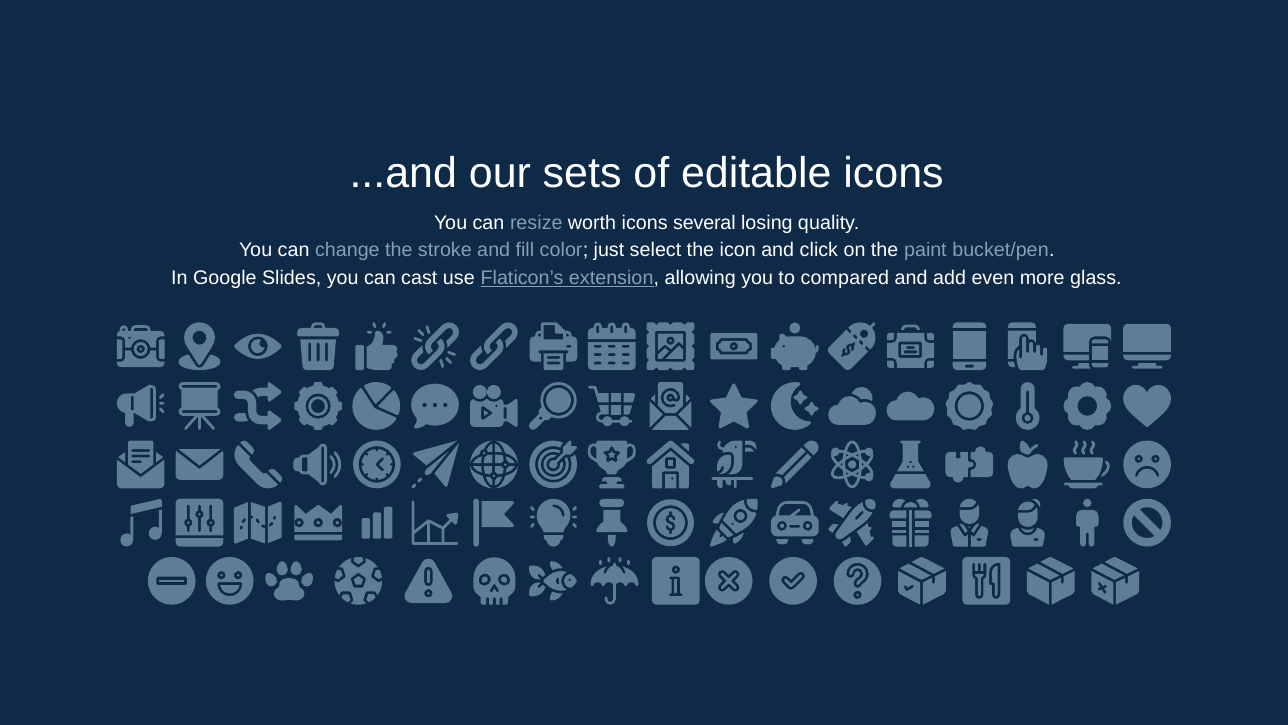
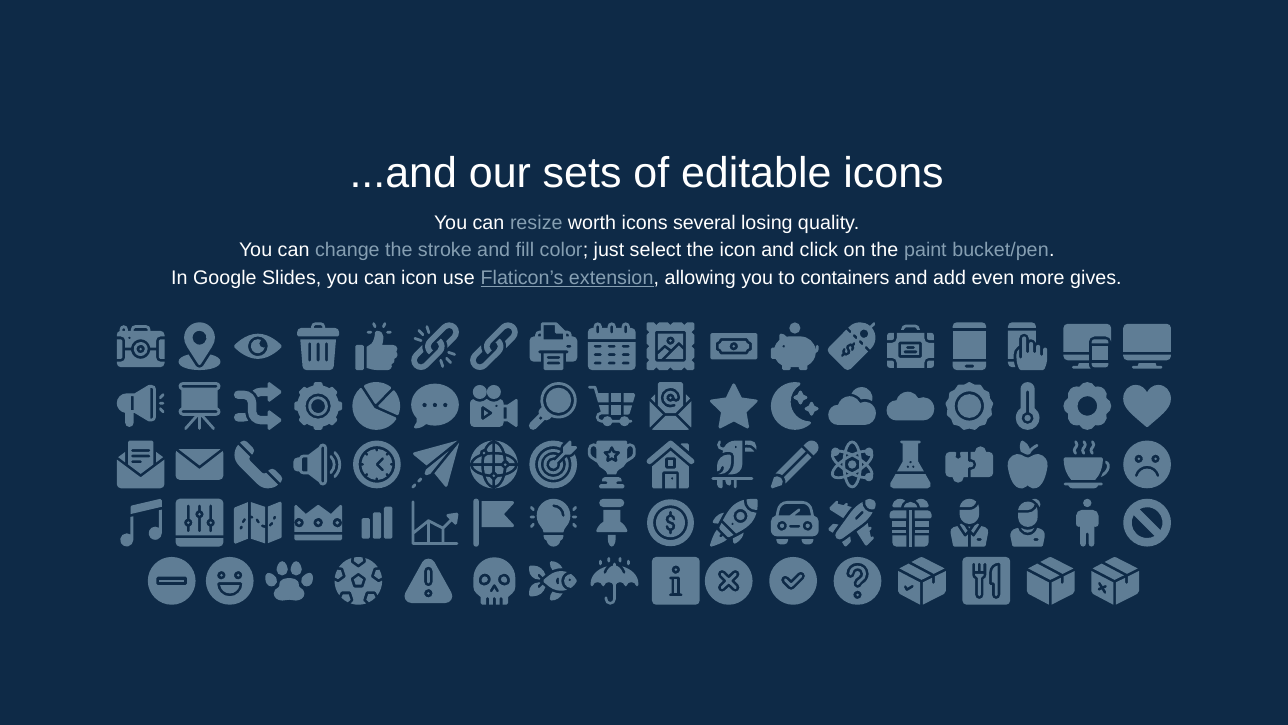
can cast: cast -> icon
compared: compared -> containers
glass: glass -> gives
